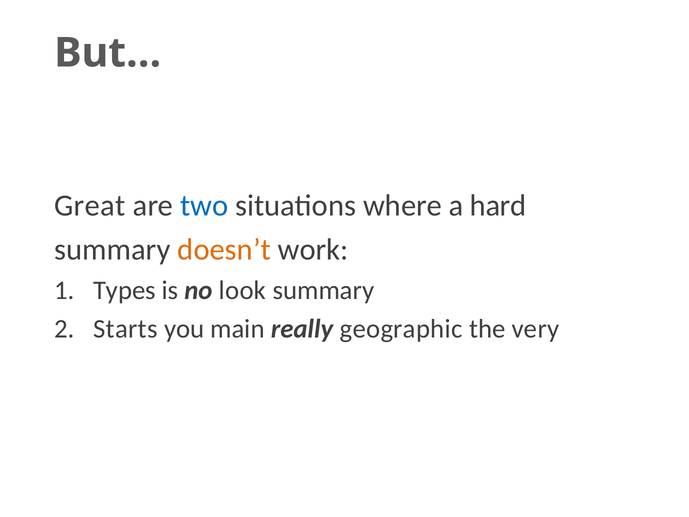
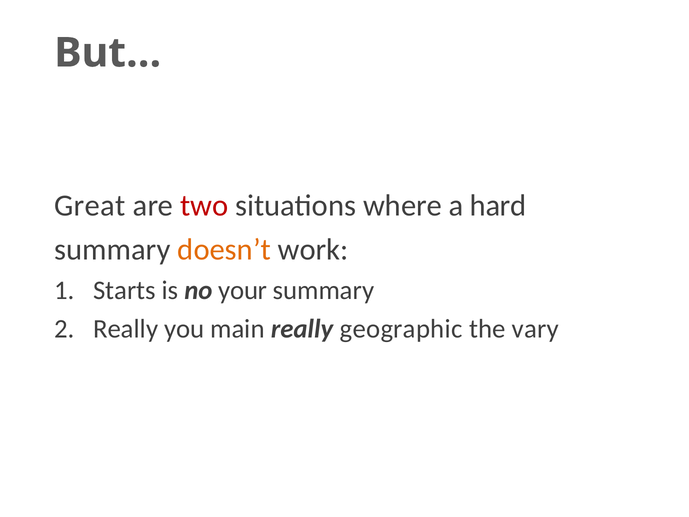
two colour: blue -> red
Types: Types -> Starts
look: look -> your
Starts at (125, 329): Starts -> Really
very: very -> vary
